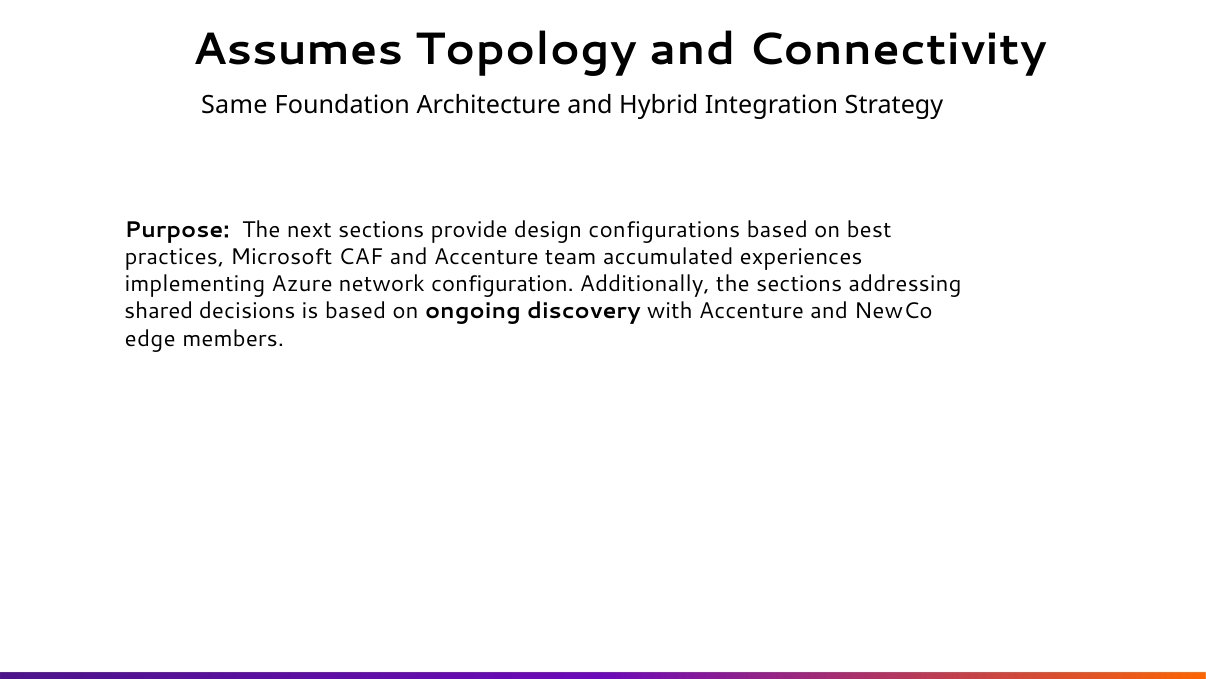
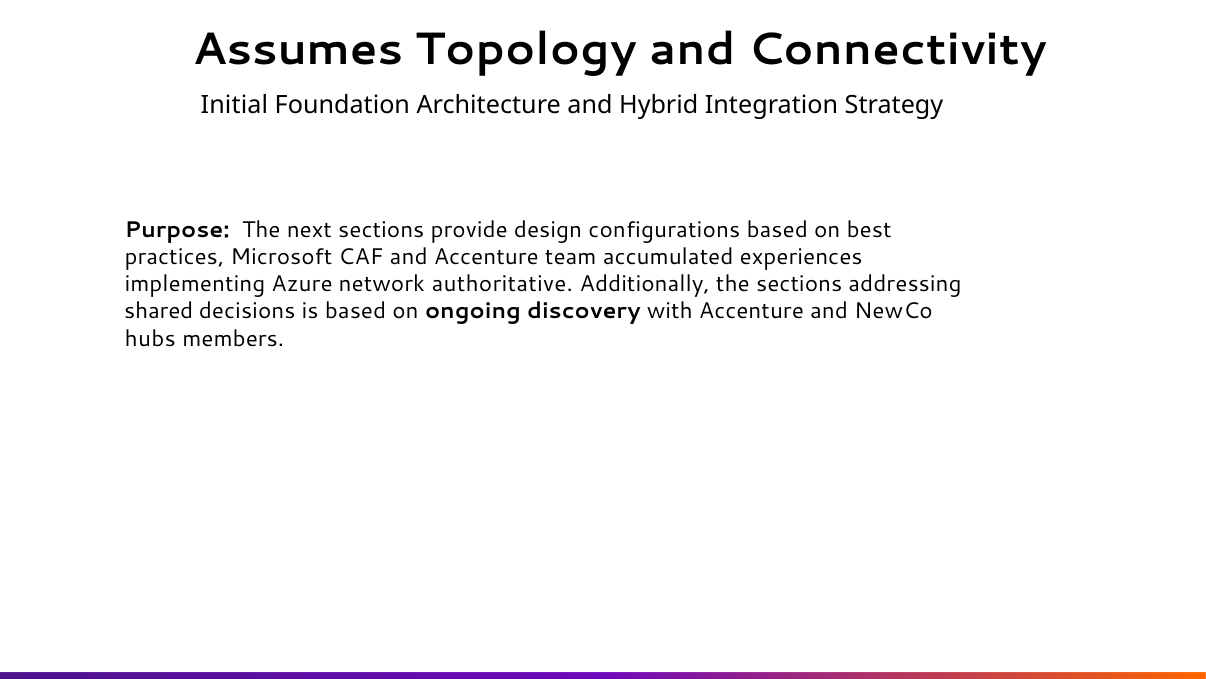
Same: Same -> Initial
configuration: configuration -> authoritative
edge: edge -> hubs
